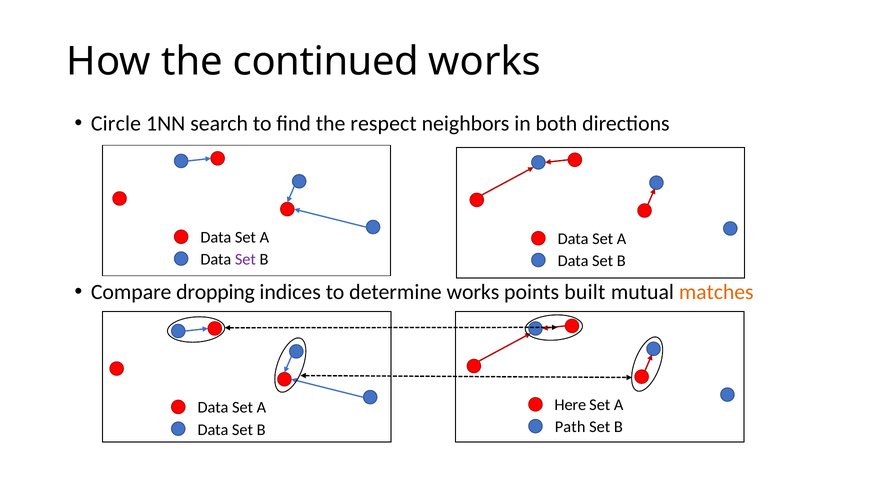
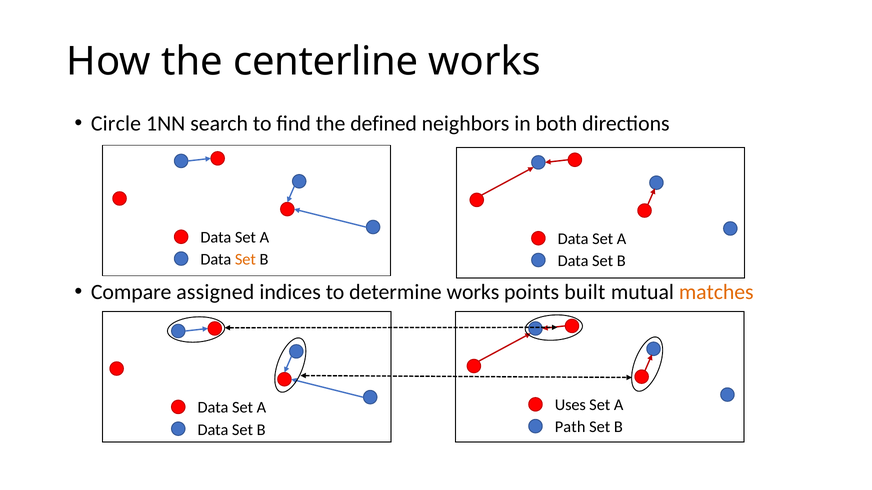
continued: continued -> centerline
respect: respect -> defined
Set at (245, 260) colour: purple -> orange
dropping: dropping -> assigned
Here: Here -> Uses
